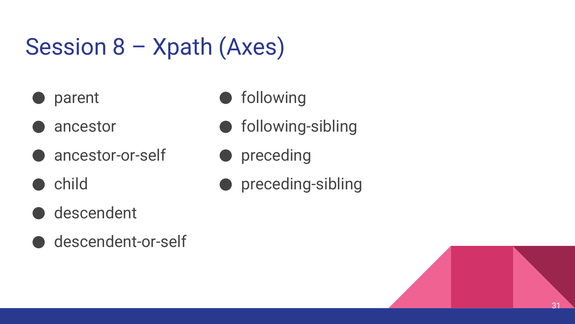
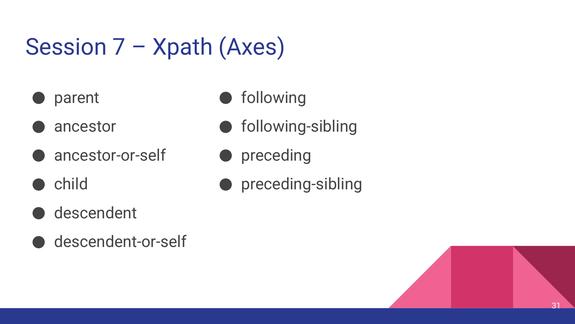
8: 8 -> 7
